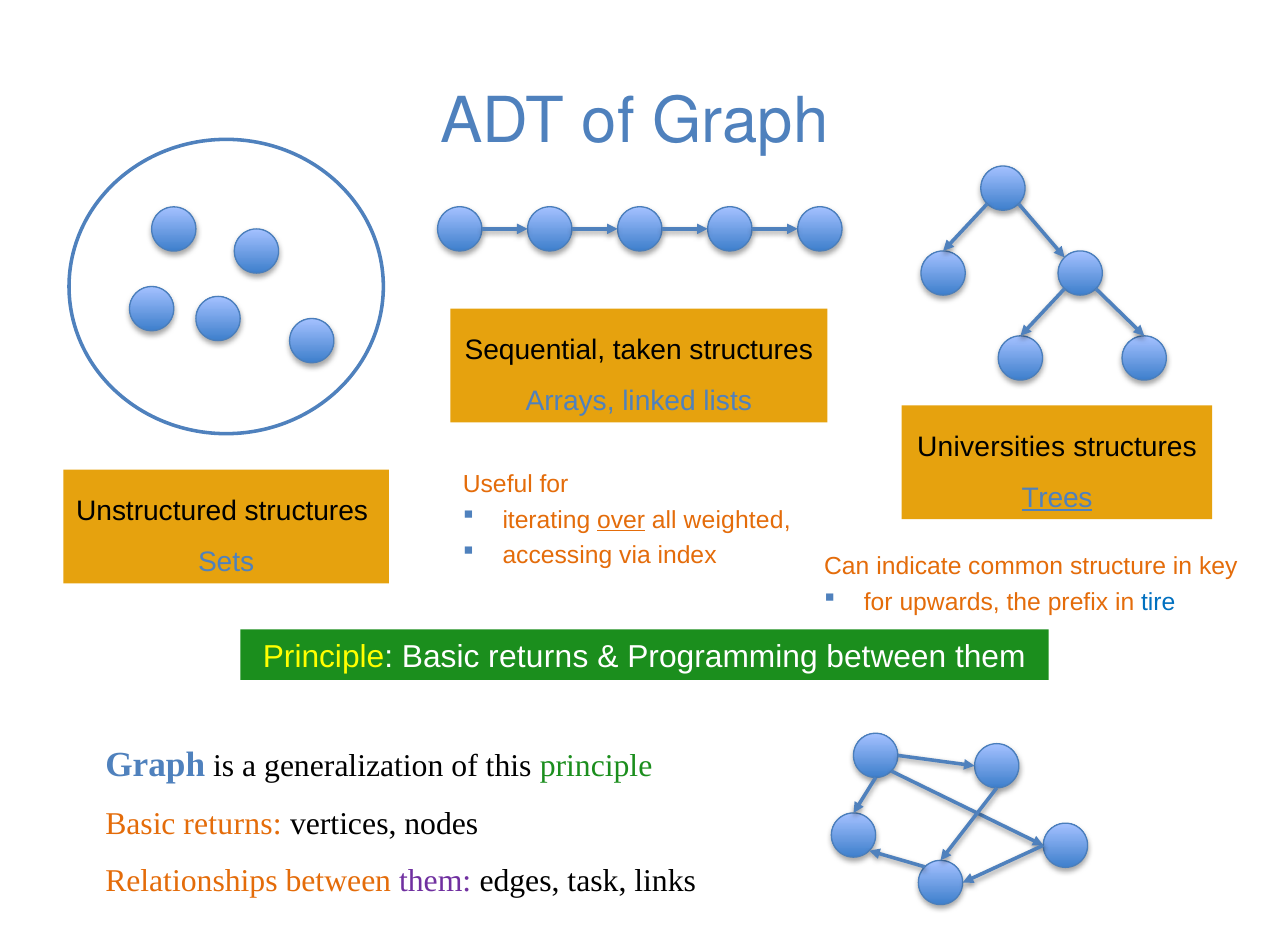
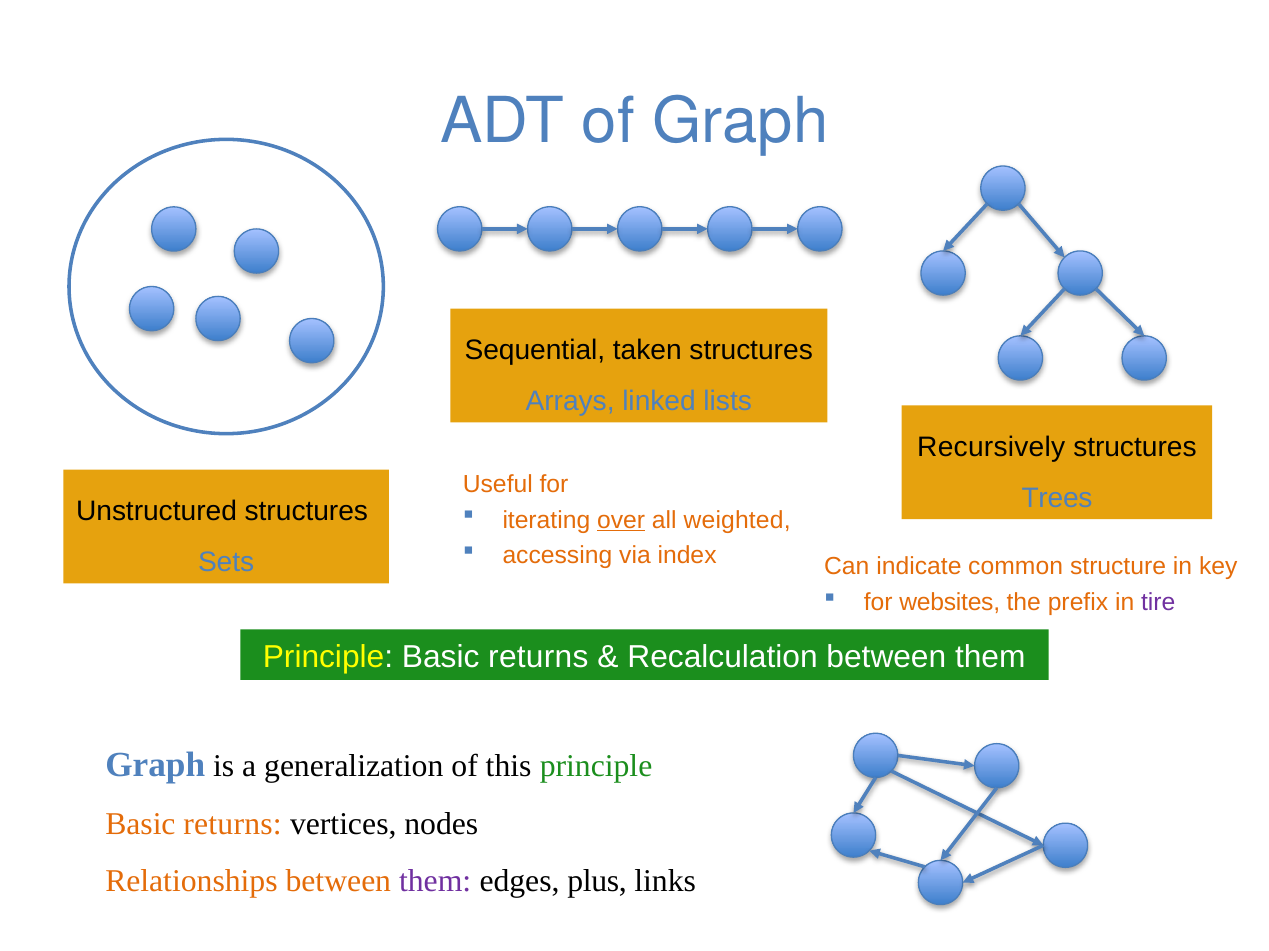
Universities: Universities -> Recursively
Trees underline: present -> none
upwards: upwards -> websites
tire colour: blue -> purple
Programming: Programming -> Recalculation
task: task -> plus
